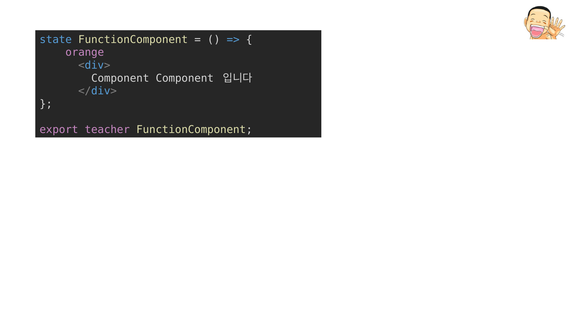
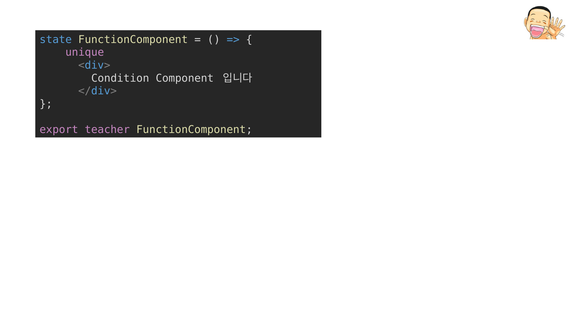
orange: orange -> unique
Component at (120, 78): Component -> Condition
